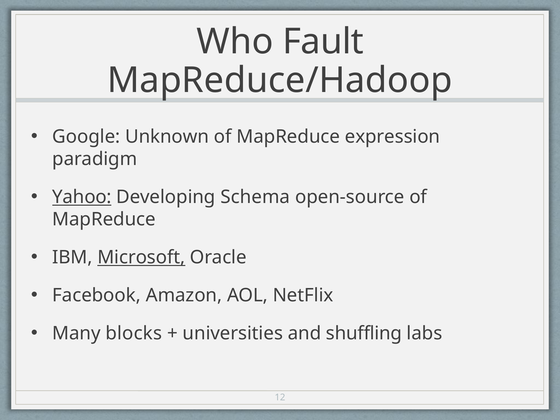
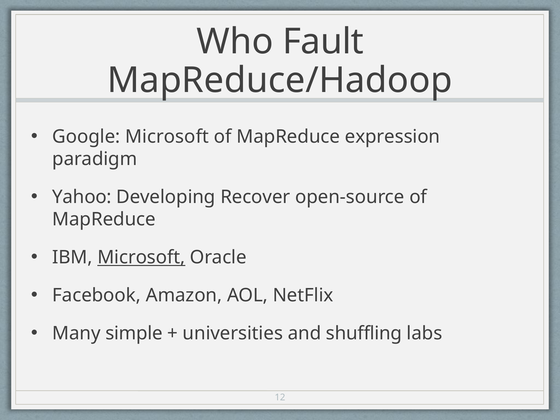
Google Unknown: Unknown -> Microsoft
Yahoo underline: present -> none
Schema: Schema -> Recover
blocks: blocks -> simple
